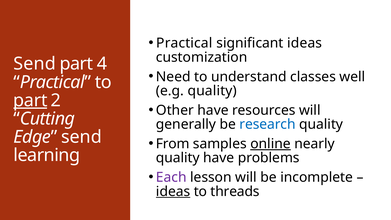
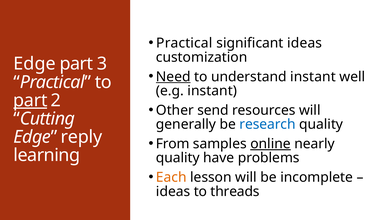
Send at (35, 64): Send -> Edge
4: 4 -> 3
Need underline: none -> present
understand classes: classes -> instant
e.g quality: quality -> instant
Other have: have -> send
Edge send: send -> reply
Each colour: purple -> orange
ideas at (173, 191) underline: present -> none
